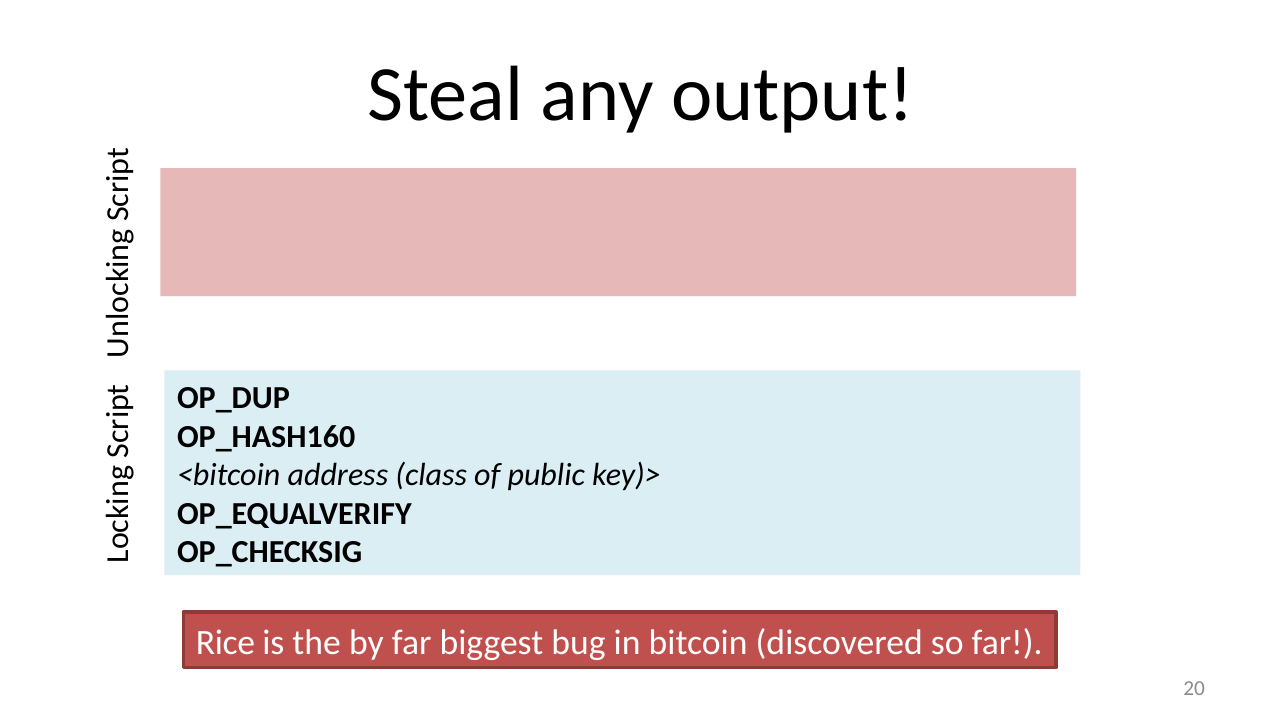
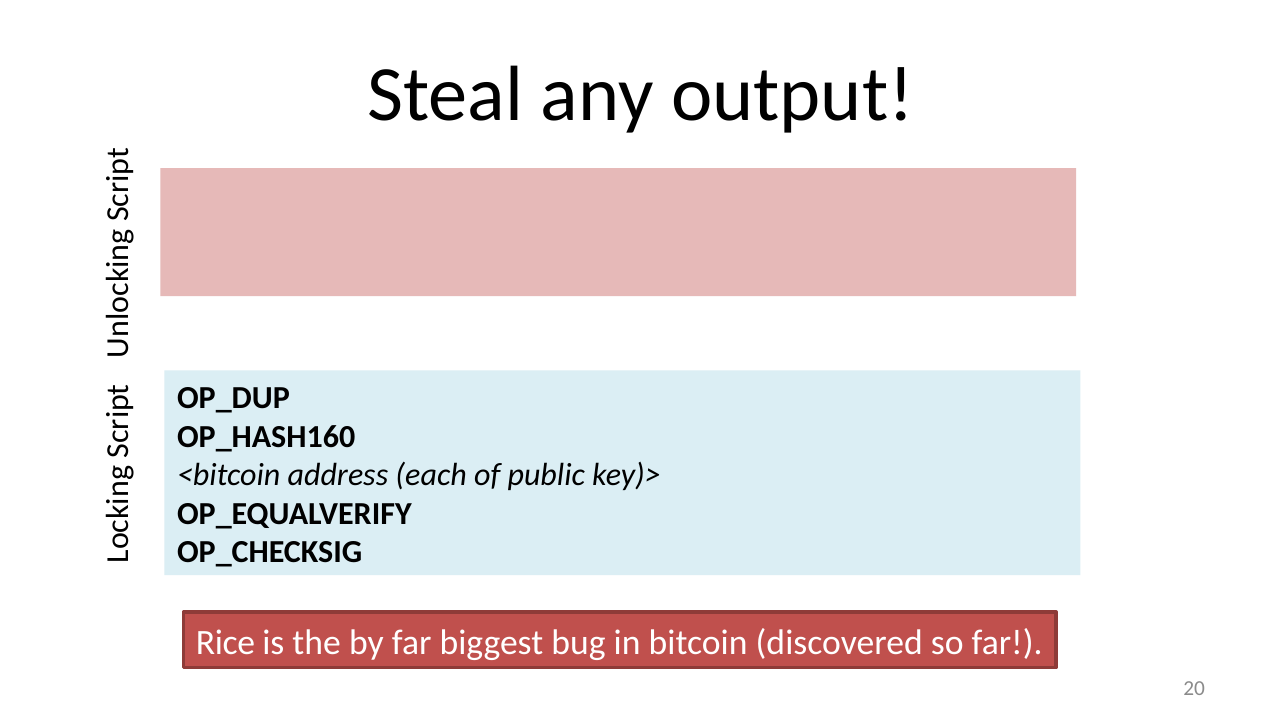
class: class -> each
